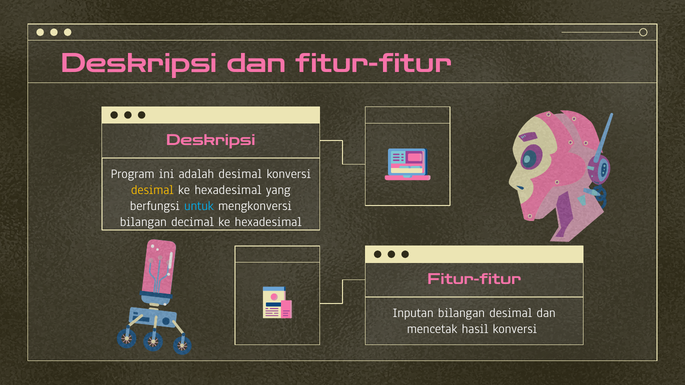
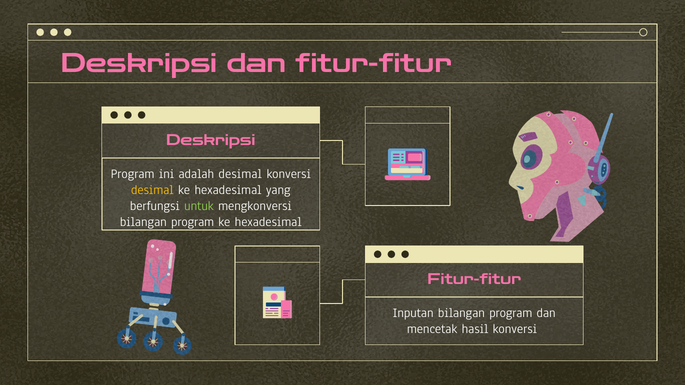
untuk colour: light blue -> light green
decimal at (193, 222): decimal -> program
Inputan bilangan desimal: desimal -> program
